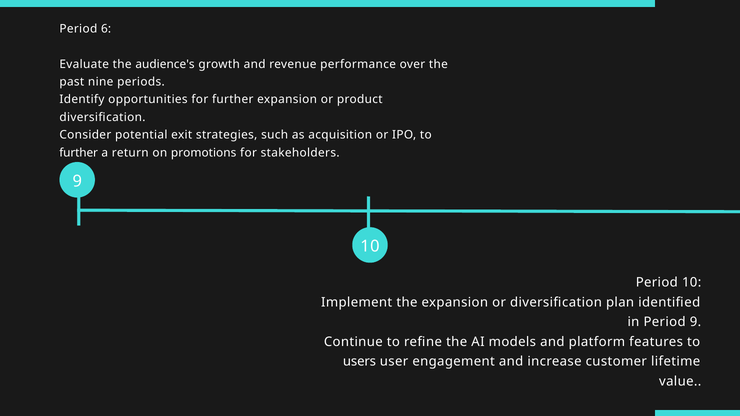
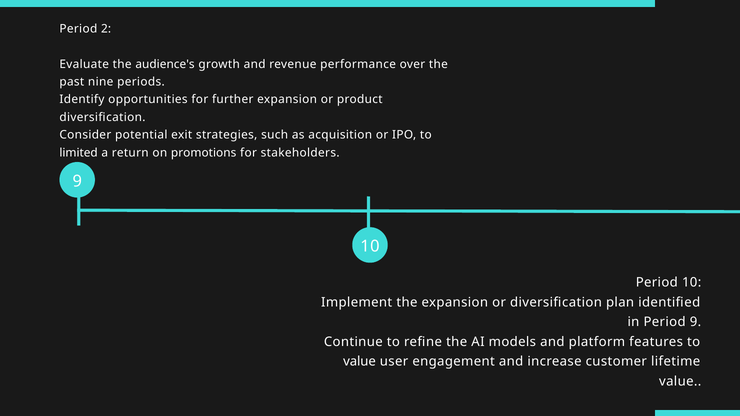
6: 6 -> 2
further at (79, 153): further -> limited
users at (360, 362): users -> value
